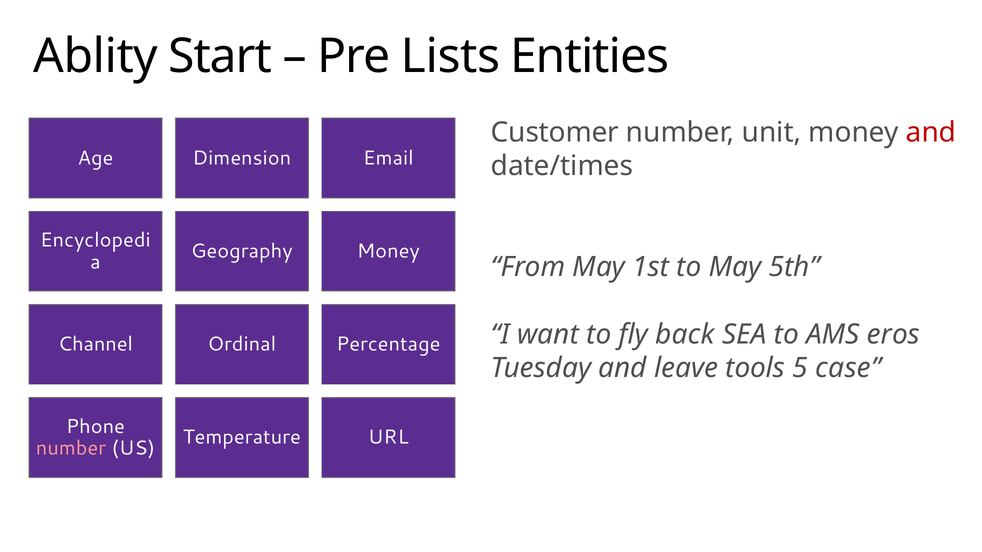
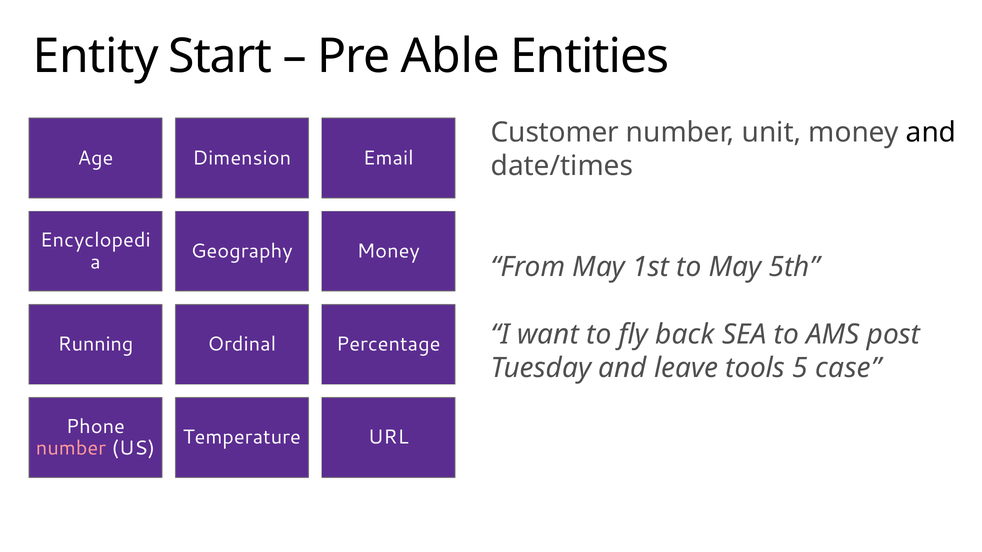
Ablity: Ablity -> Entity
Lists: Lists -> Able
and at (931, 132) colour: red -> black
eros: eros -> post
Channel: Channel -> Running
